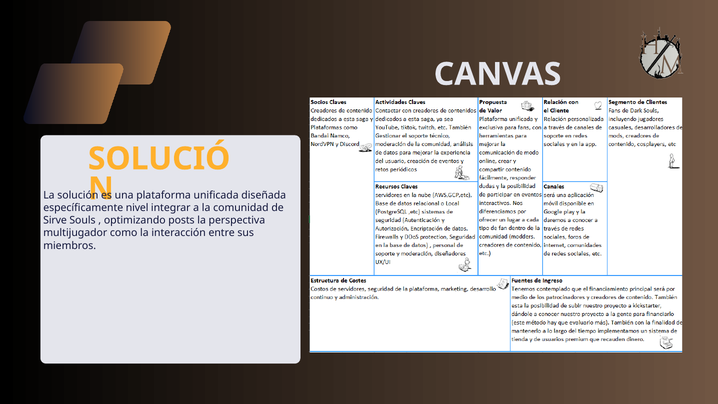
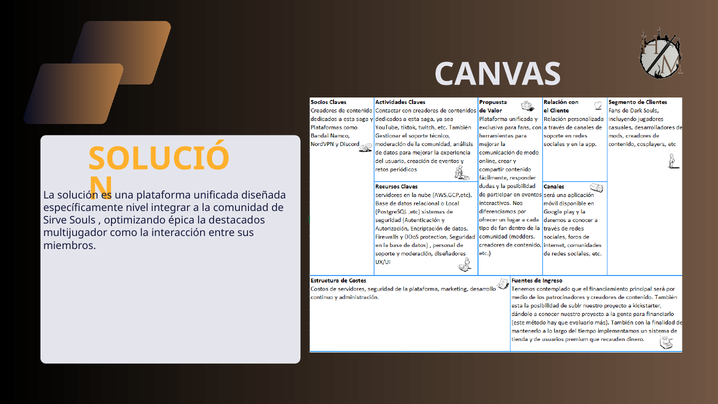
posts: posts -> épica
perspectiva: perspectiva -> destacados
